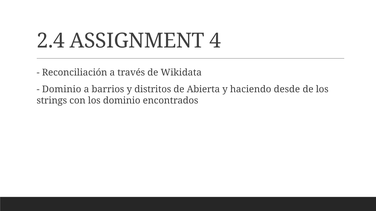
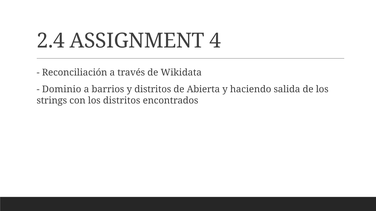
desde: desde -> salida
los dominio: dominio -> distritos
